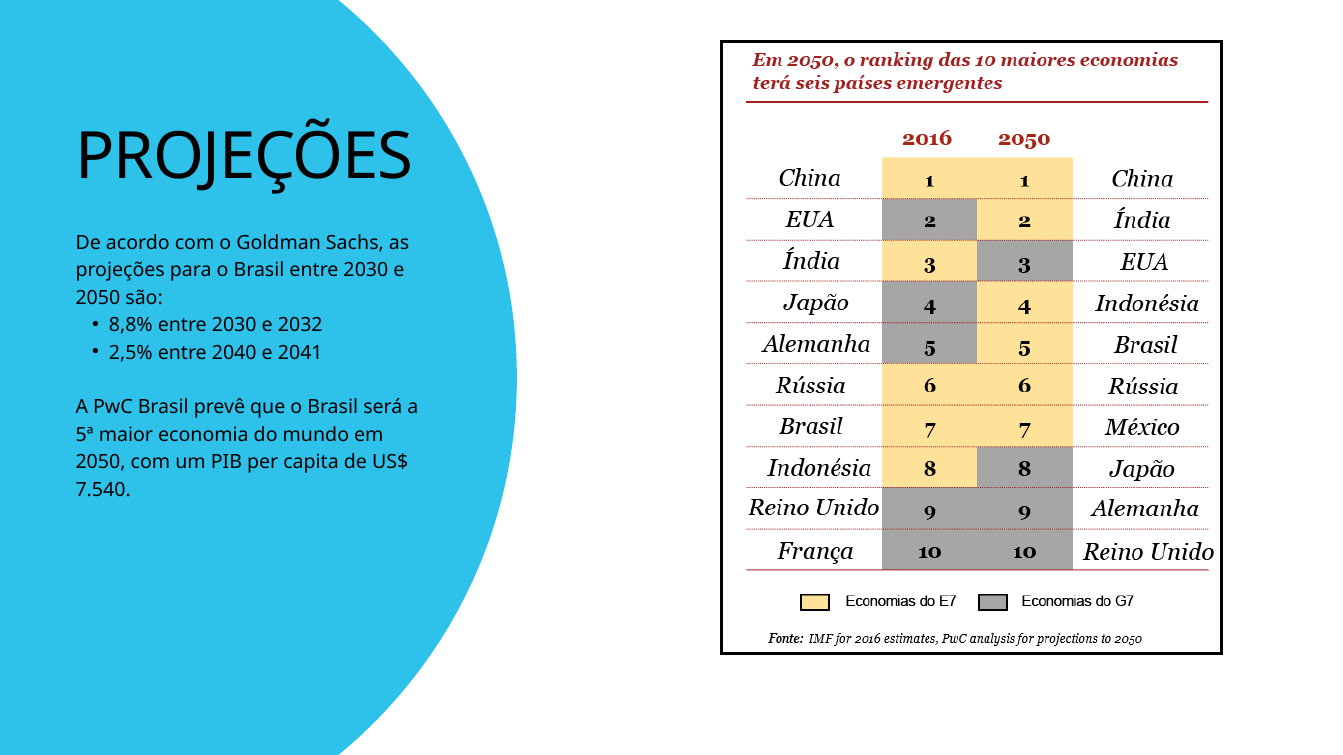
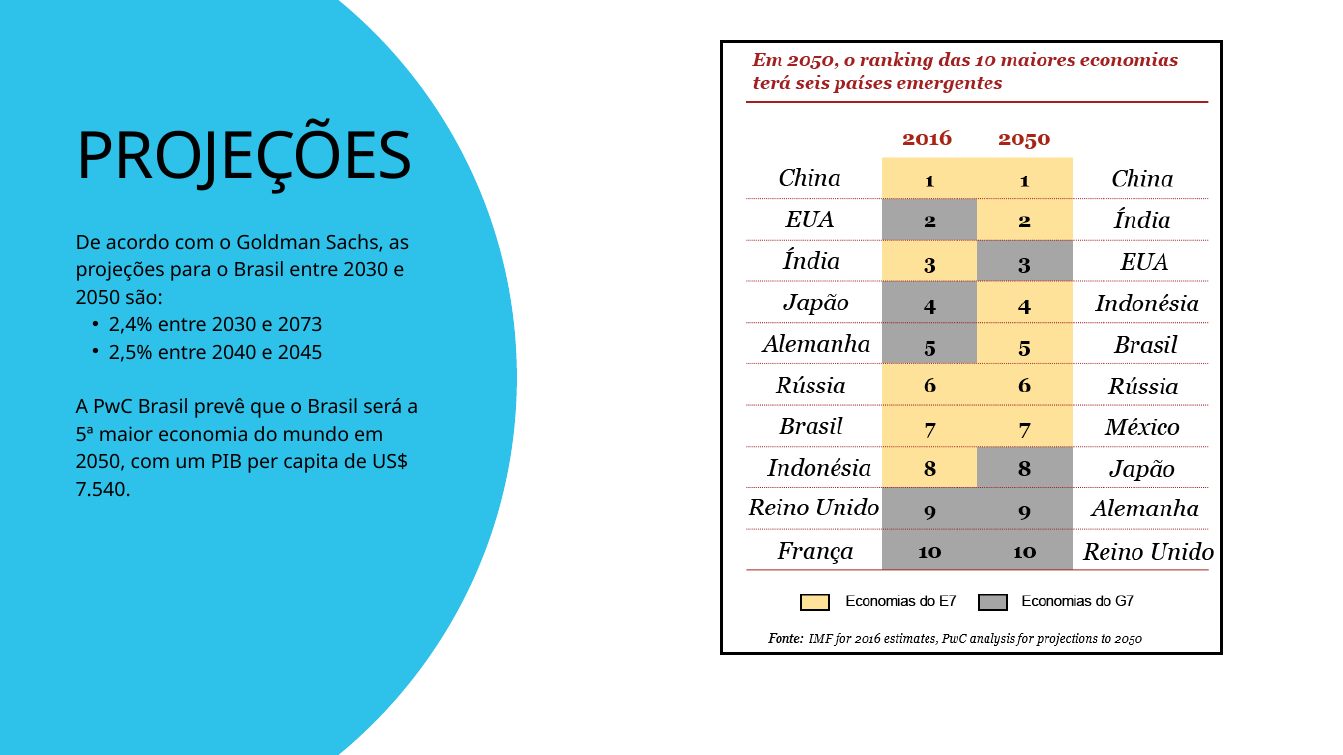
8,8%: 8,8% -> 2,4%
2032: 2032 -> 2073
2041: 2041 -> 2045
